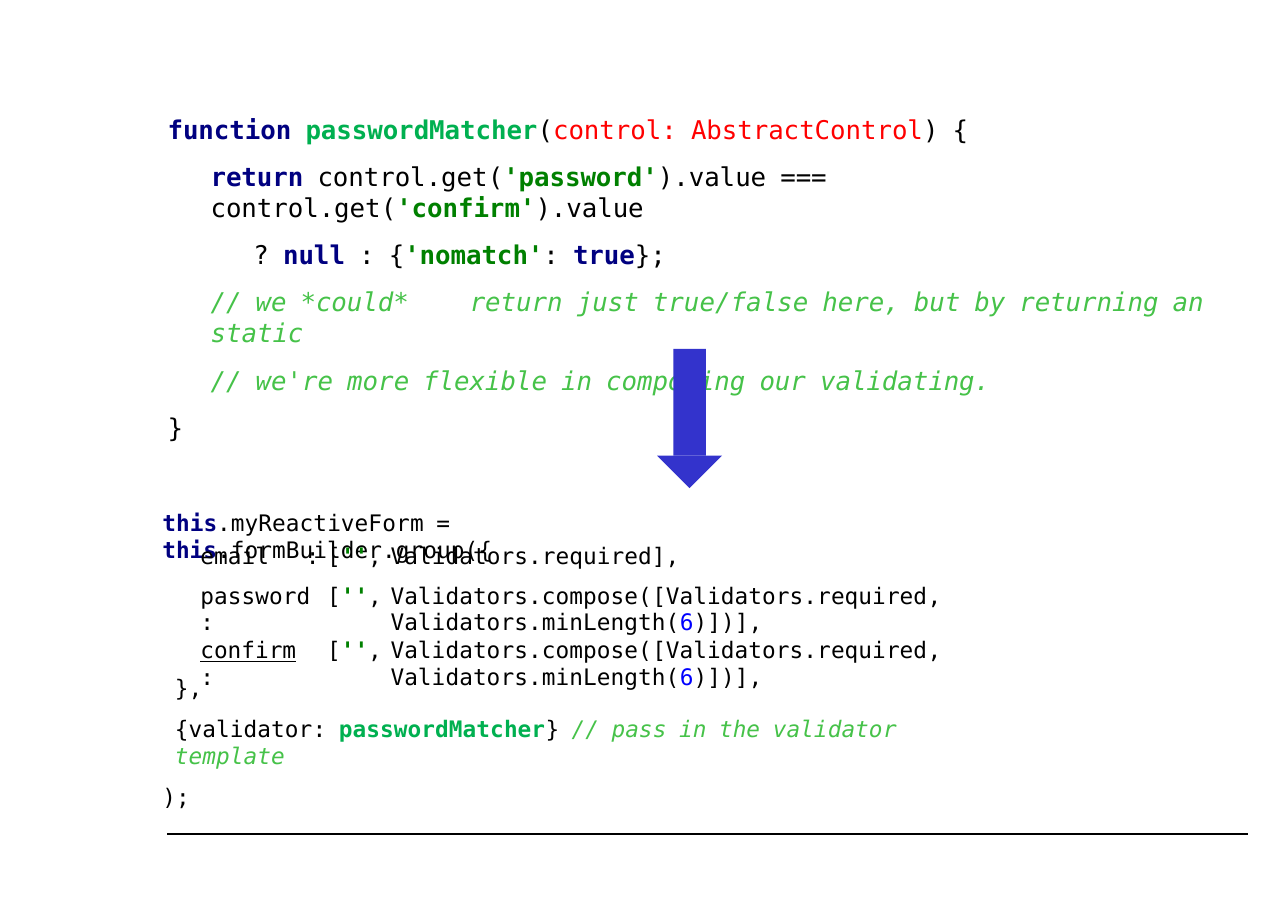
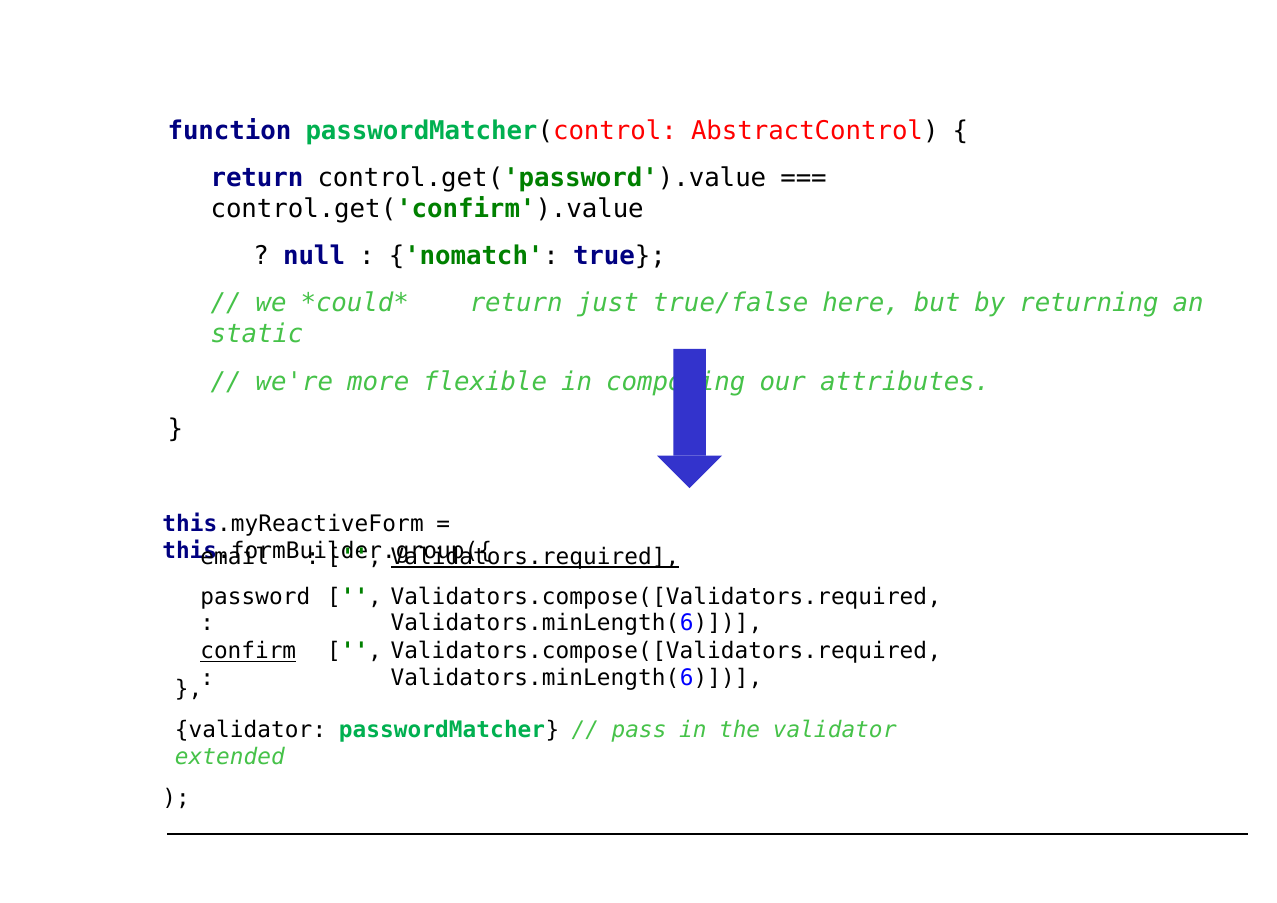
validating: validating -> attributes
Validators.required underline: none -> present
template: template -> extended
